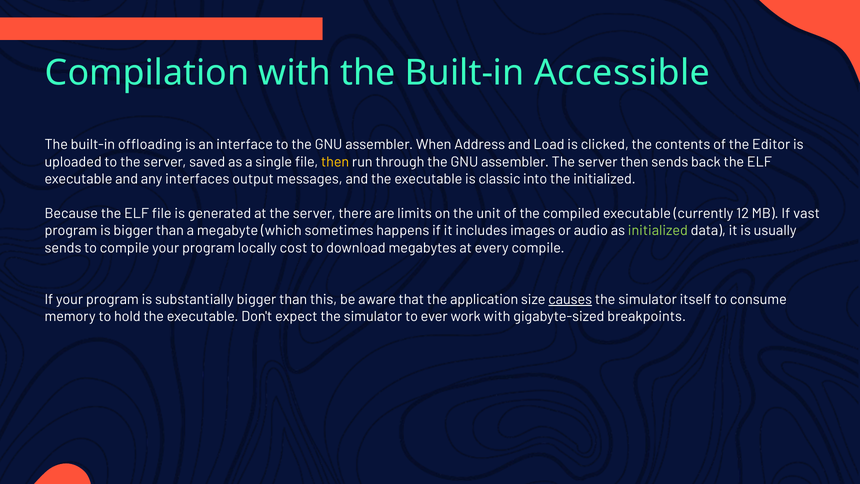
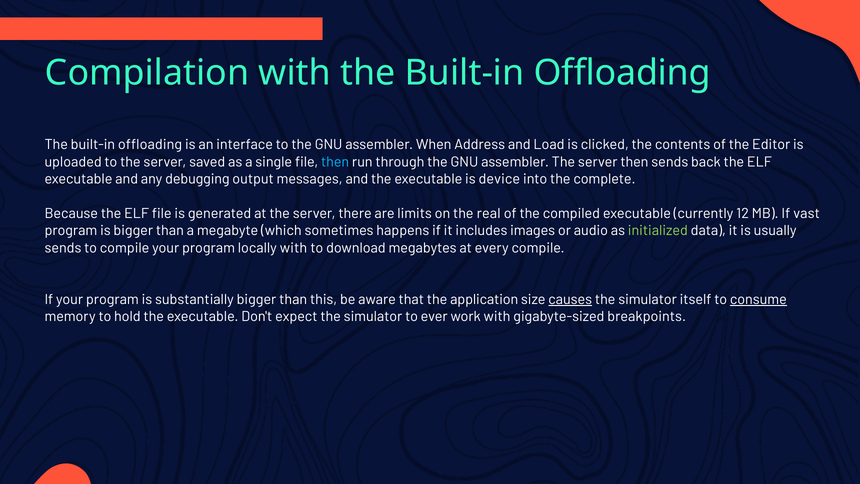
with the Built-in Accessible: Accessible -> Offloading
then at (335, 162) colour: yellow -> light blue
interfaces: interfaces -> debugging
classic: classic -> device
the initialized: initialized -> complete
unit: unit -> real
locally cost: cost -> with
consume underline: none -> present
